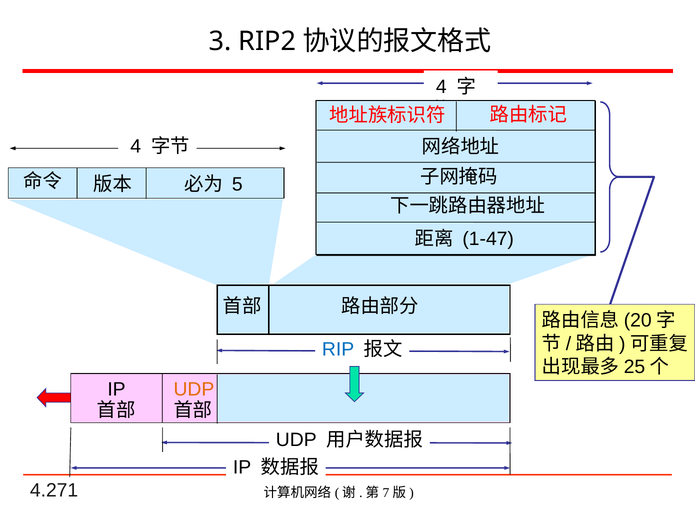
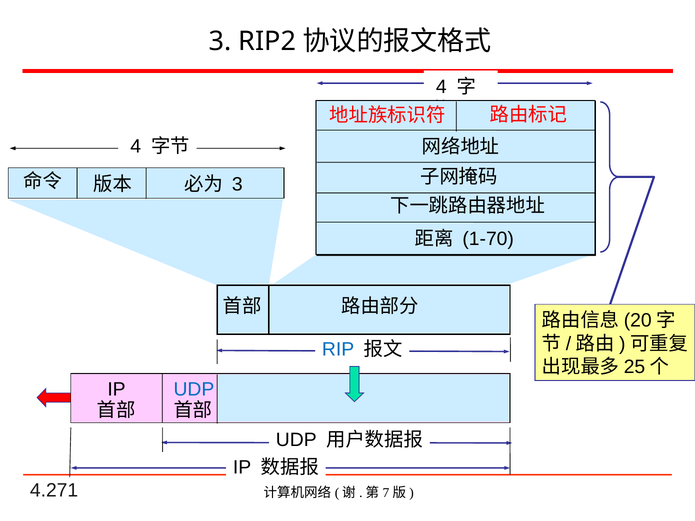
5 at (237, 185): 5 -> 3
1-47: 1-47 -> 1-70
UDP at (194, 390) colour: orange -> blue
